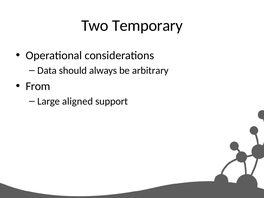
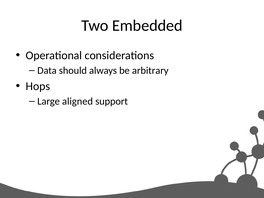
Temporary: Temporary -> Embedded
From: From -> Hops
